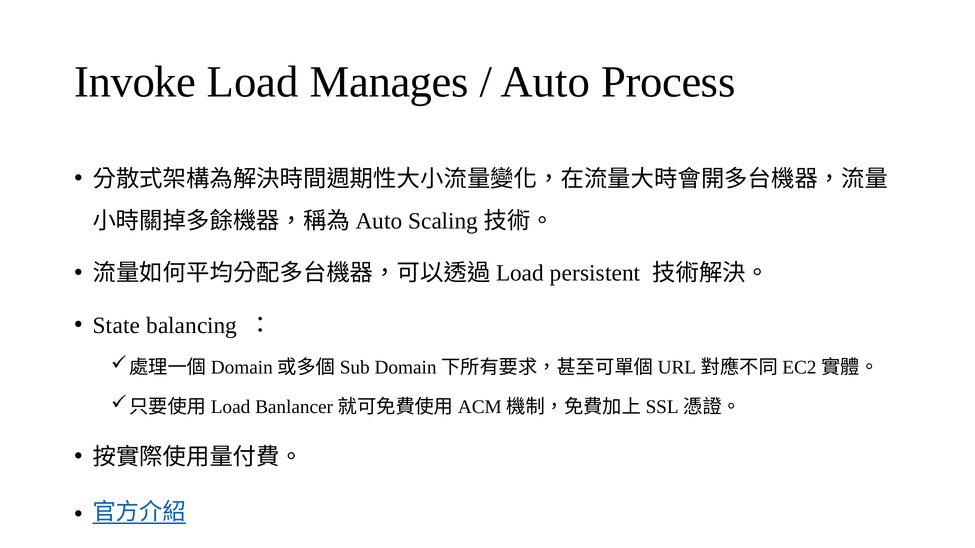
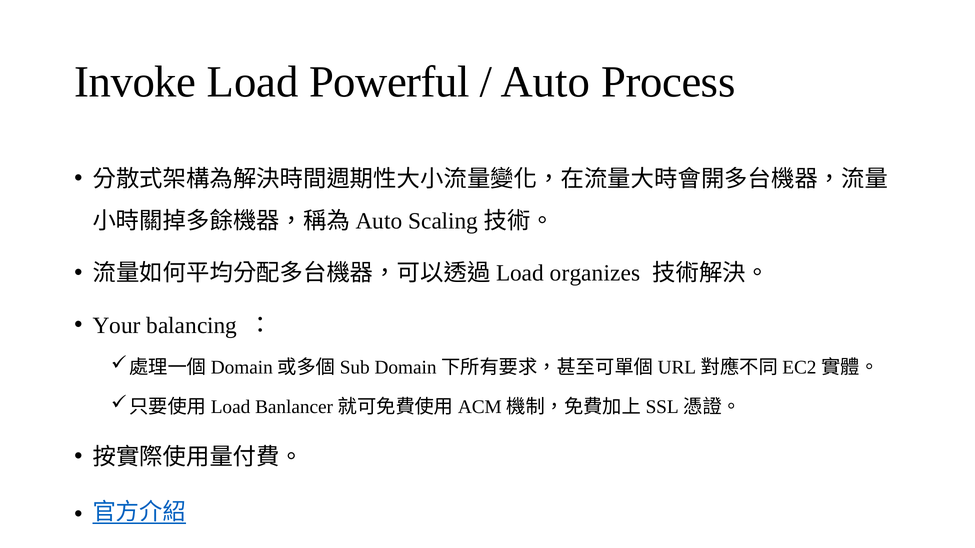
Manages: Manages -> Powerful
persistent: persistent -> organizes
State: State -> Your
